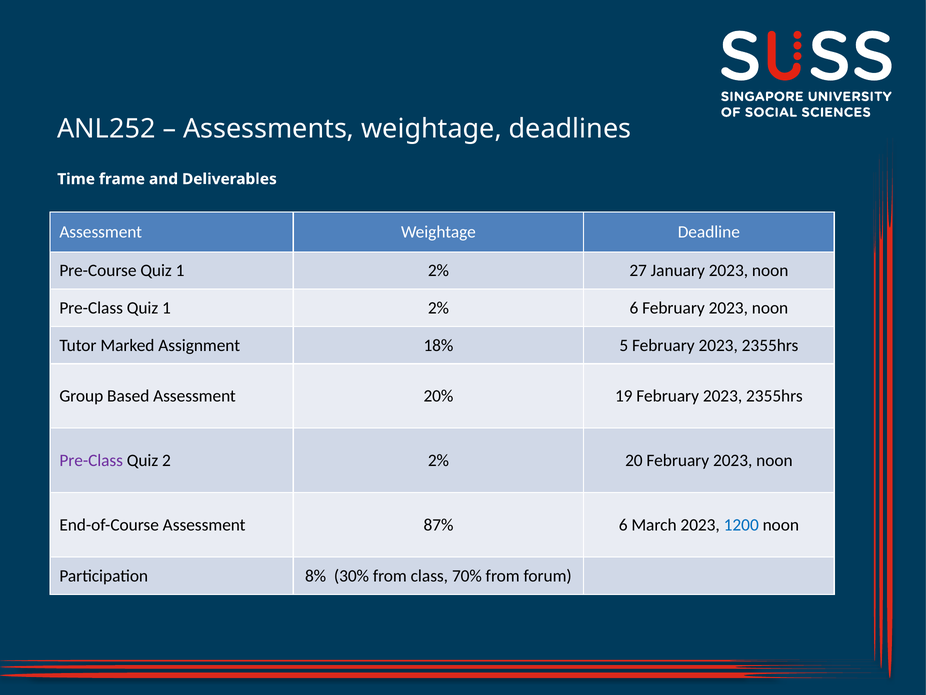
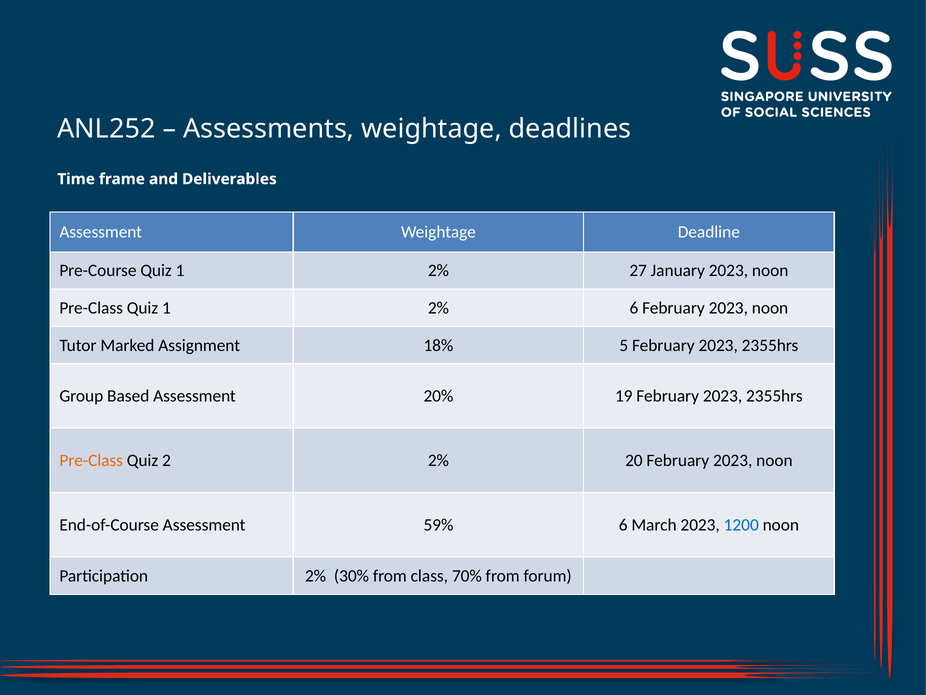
Pre-Class at (91, 460) colour: purple -> orange
87%: 87% -> 59%
Participation 8%: 8% -> 2%
